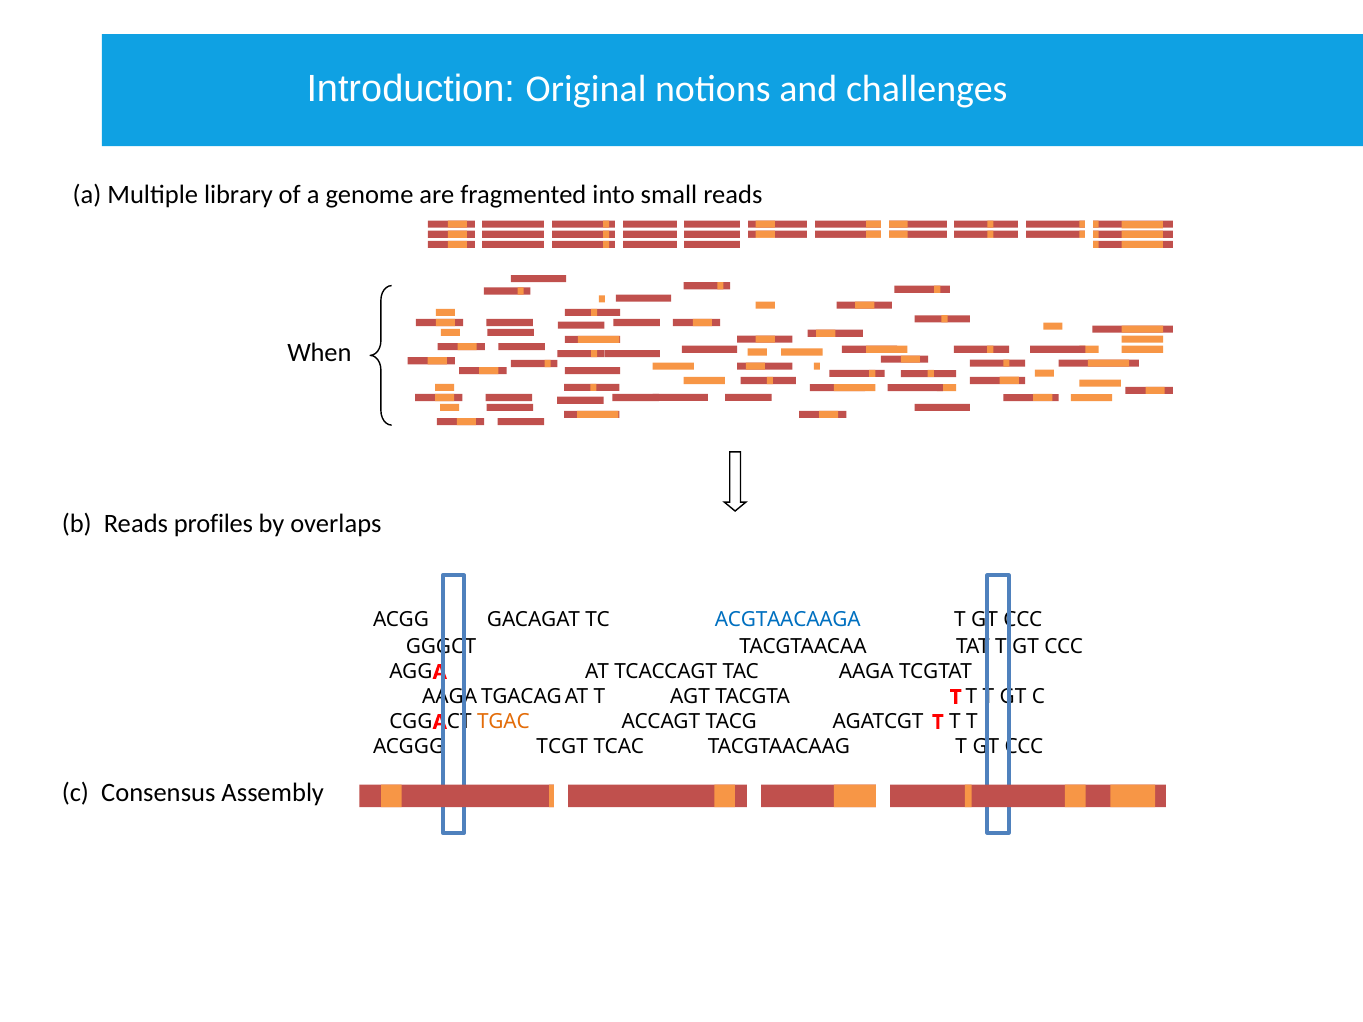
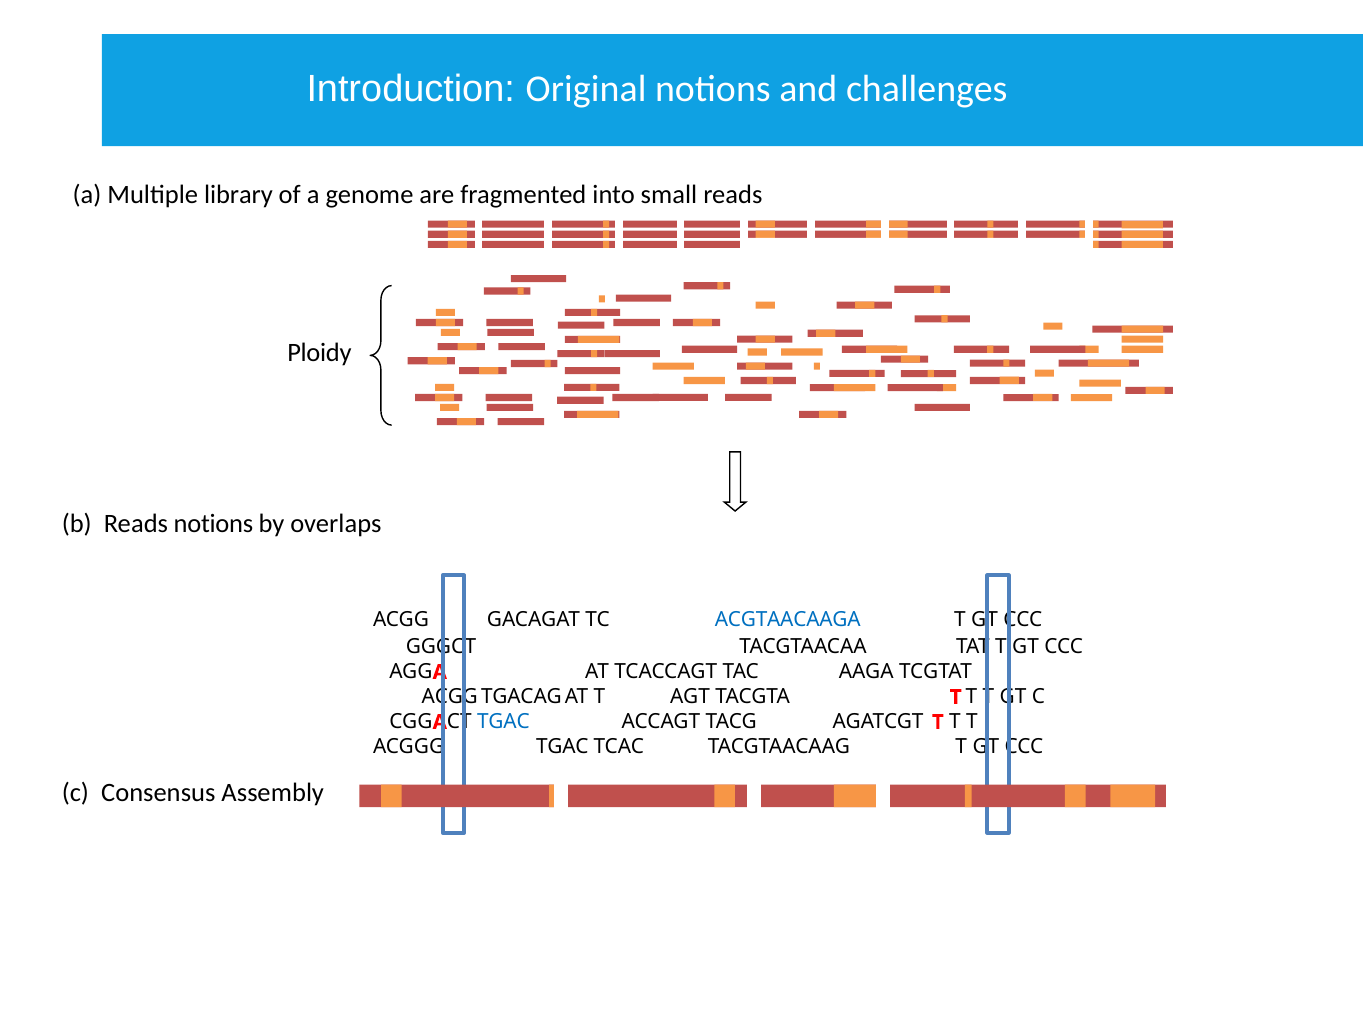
When: When -> Ploidy
Reads profiles: profiles -> notions
AAGA at (450, 697): AAGA -> ACGG
TGAC at (503, 722) colour: orange -> blue
ACGGG TCGT: TCGT -> TGAC
